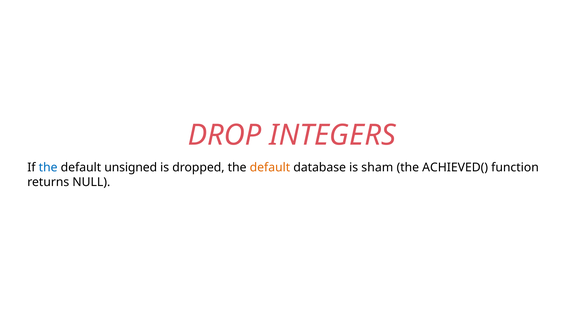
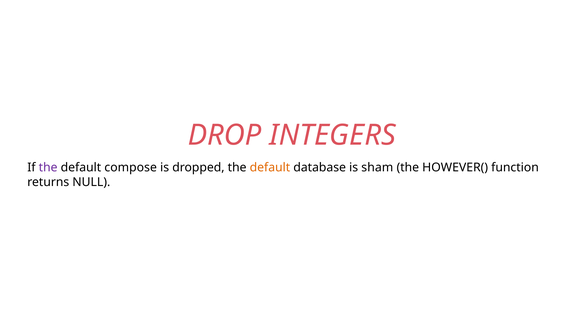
the at (48, 167) colour: blue -> purple
unsigned: unsigned -> compose
ACHIEVED(: ACHIEVED( -> HOWEVER(
